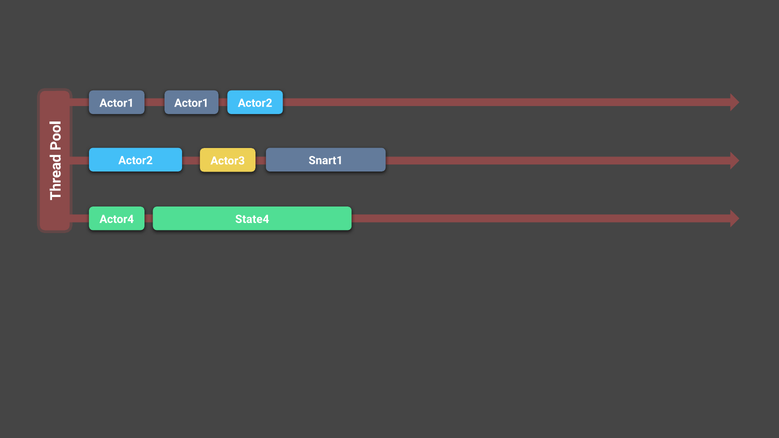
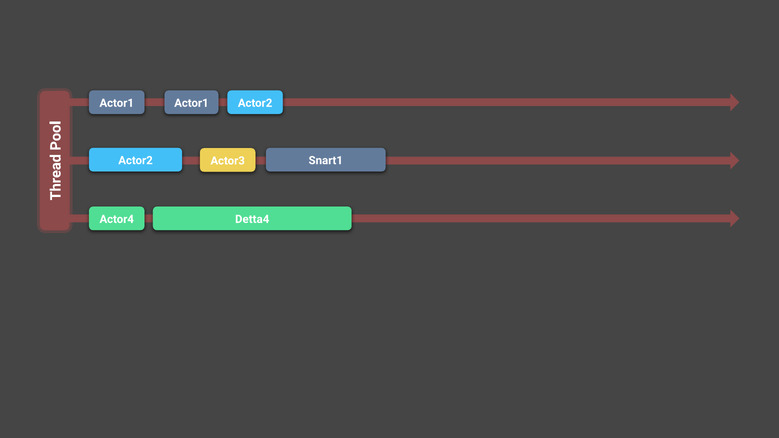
State4: State4 -> Detta4
